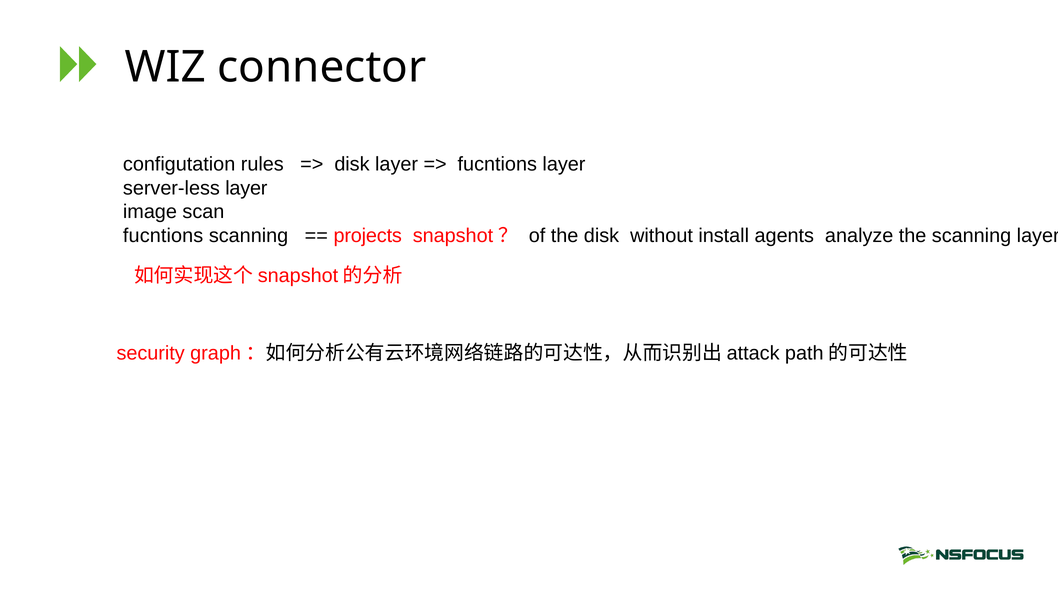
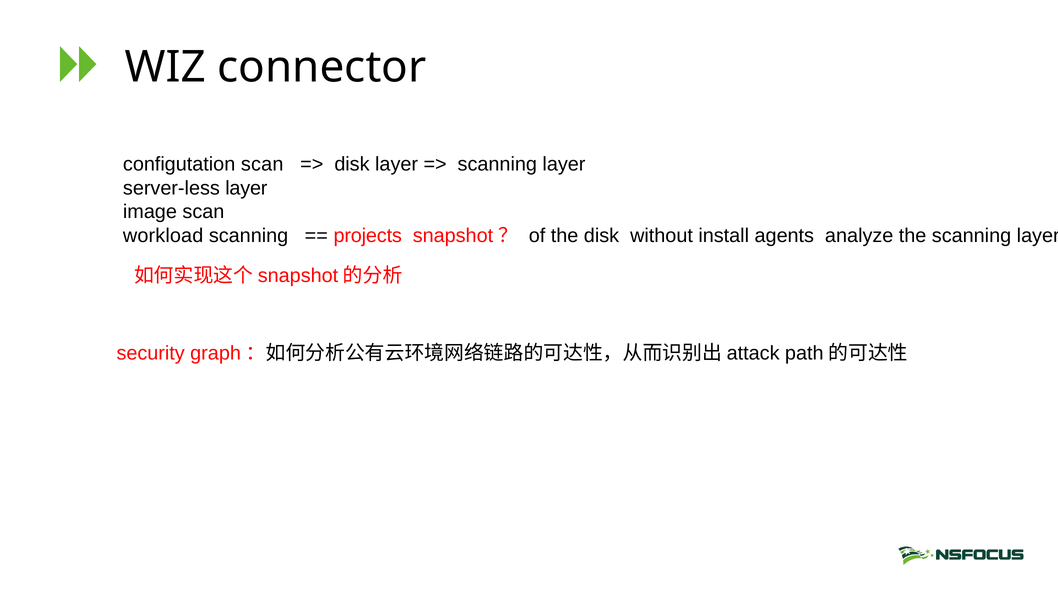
configutation rules: rules -> scan
fucntions at (497, 164): fucntions -> scanning
fucntions at (163, 236): fucntions -> workload
